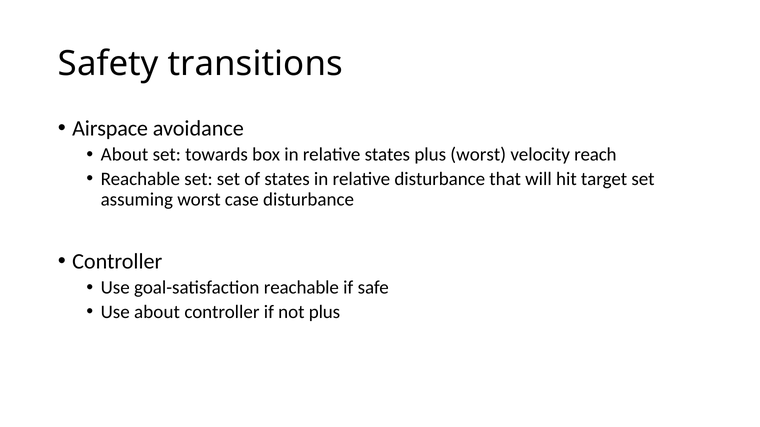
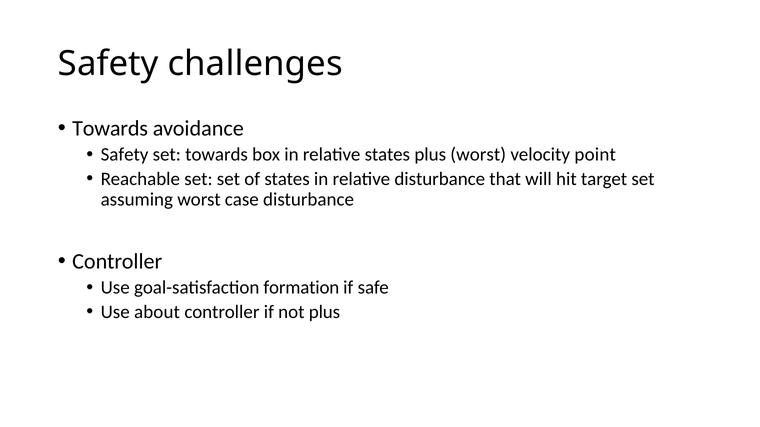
transitions: transitions -> challenges
Airspace at (110, 128): Airspace -> Towards
About at (124, 155): About -> Safety
reach: reach -> point
goal-satisfaction reachable: reachable -> formation
